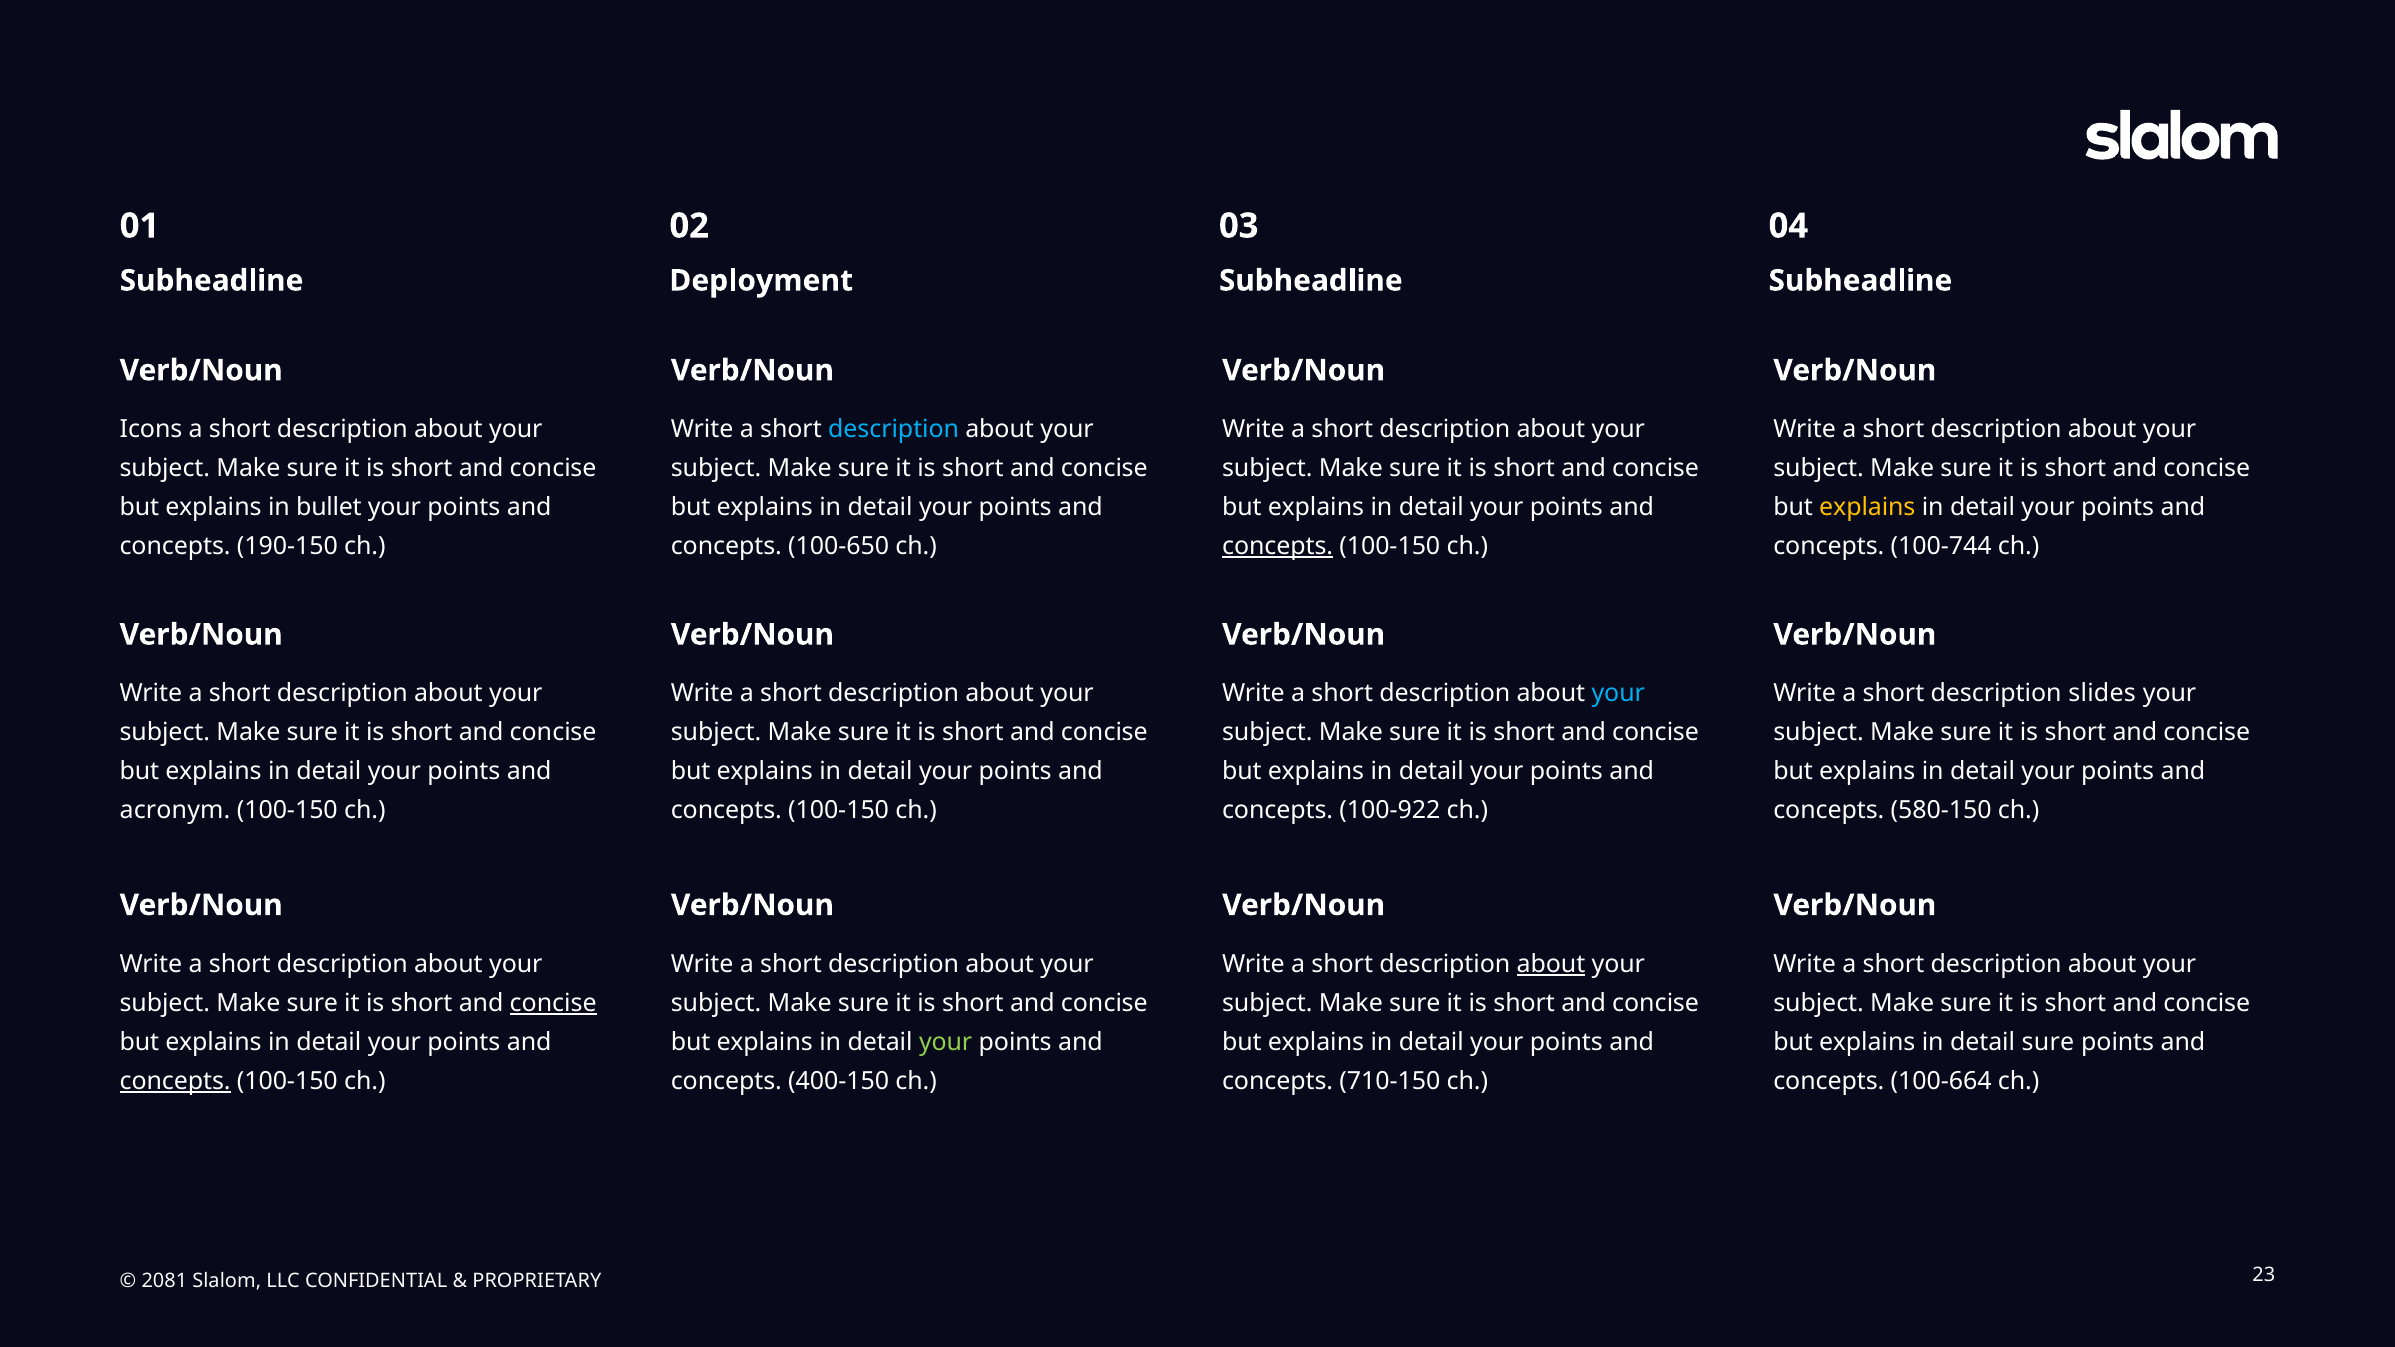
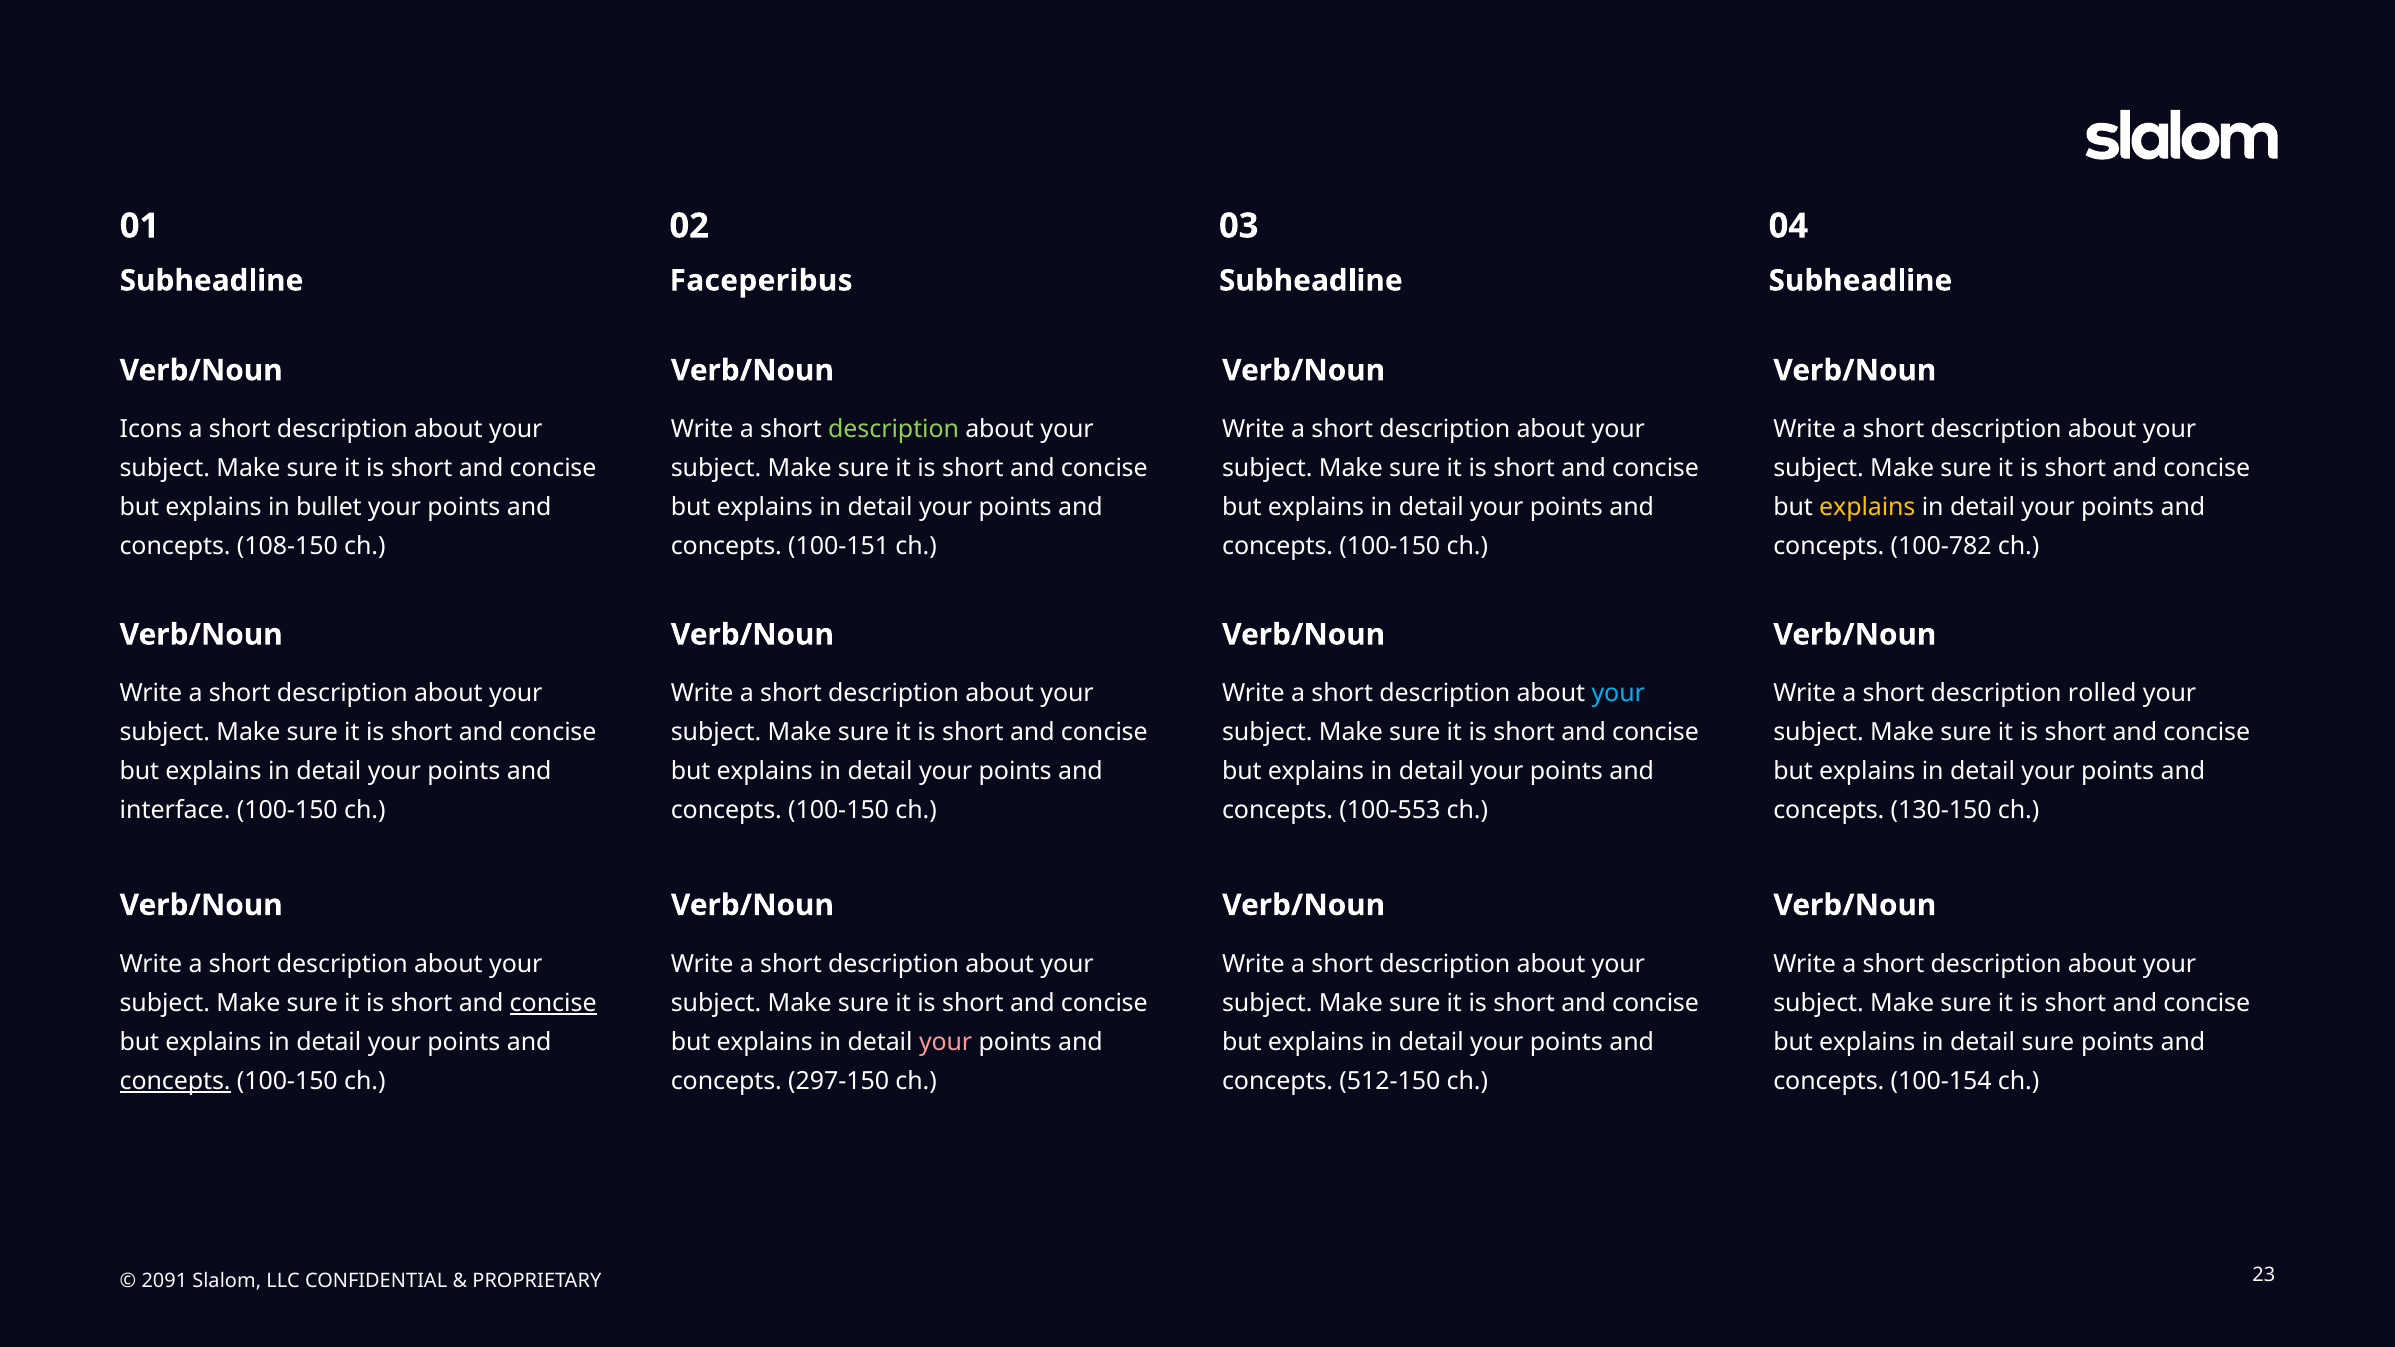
Deployment: Deployment -> Faceperibus
description at (894, 430) colour: light blue -> light green
190-150: 190-150 -> 108-150
100-650: 100-650 -> 100-151
concepts at (1278, 546) underline: present -> none
100-744: 100-744 -> 100-782
slides: slides -> rolled
acronym: acronym -> interface
100-922: 100-922 -> 100-553
580-150: 580-150 -> 130-150
about at (1551, 964) underline: present -> none
your at (946, 1042) colour: light green -> pink
400-150: 400-150 -> 297-150
710-150: 710-150 -> 512-150
100-664: 100-664 -> 100-154
2081: 2081 -> 2091
